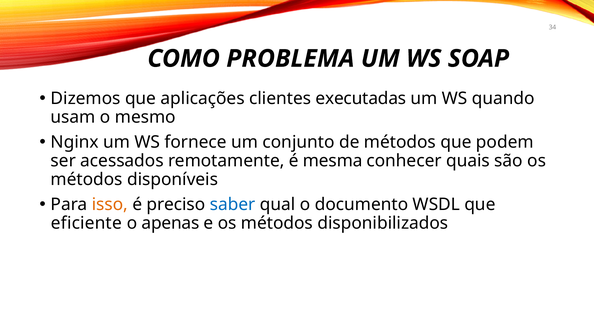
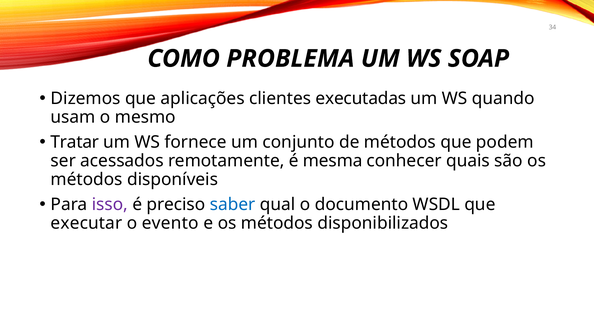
Nginx: Nginx -> Tratar
isso colour: orange -> purple
eficiente: eficiente -> executar
apenas: apenas -> evento
